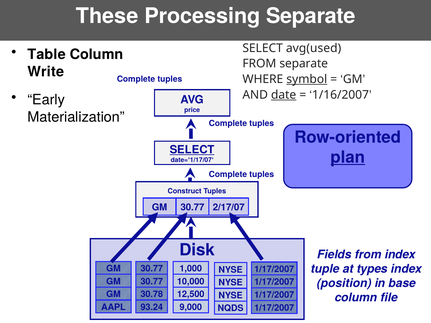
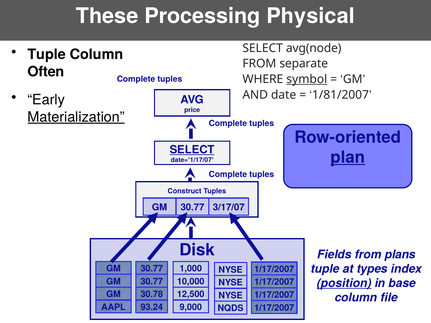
Processing Separate: Separate -> Physical
avg(used: avg(used -> avg(node
Table at (47, 55): Table -> Tuple
Write: Write -> Often
date underline: present -> none
1/16/2007: 1/16/2007 -> 1/81/2007
Materialization underline: none -> present
2/17/07: 2/17/07 -> 3/17/07
from index: index -> plans
position underline: none -> present
